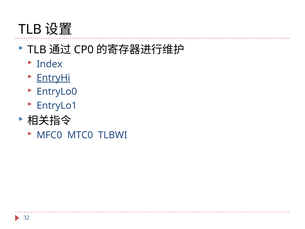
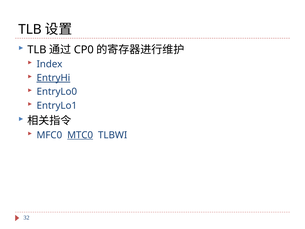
MTC0 underline: none -> present
